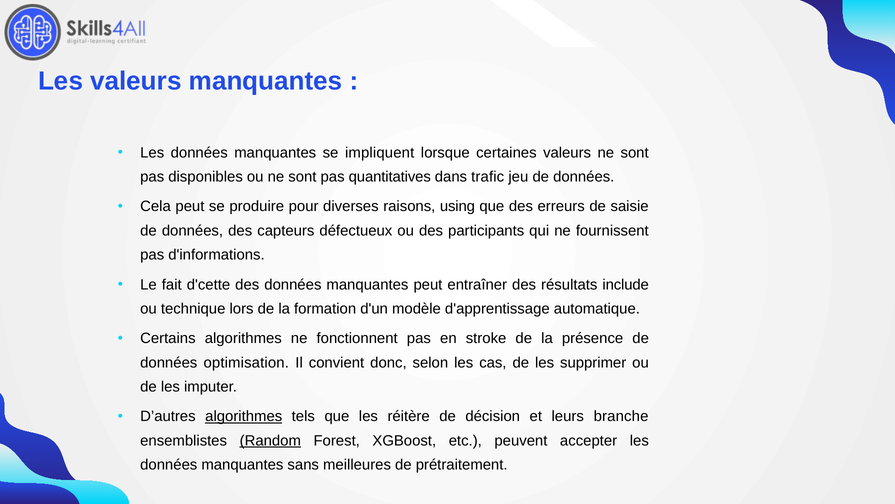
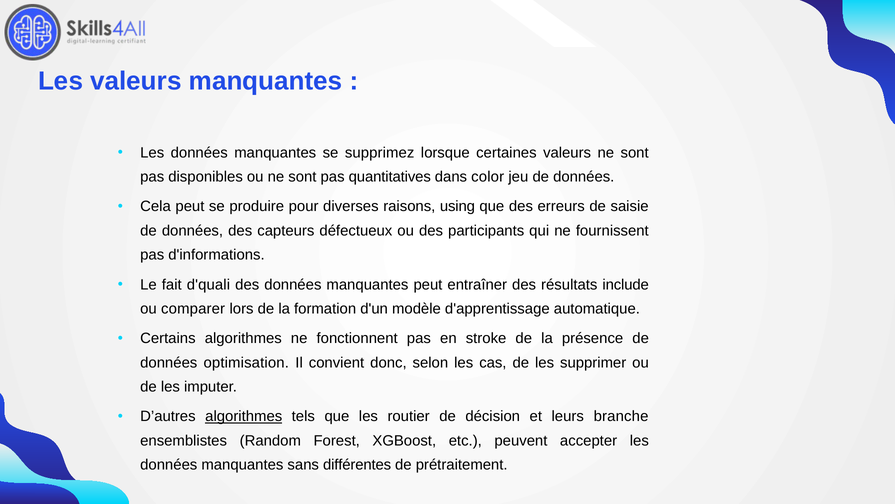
impliquent: impliquent -> supprimez
trafic: trafic -> color
d'cette: d'cette -> d'quali
technique: technique -> comparer
réitère: réitère -> routier
Random underline: present -> none
meilleures: meilleures -> différentes
